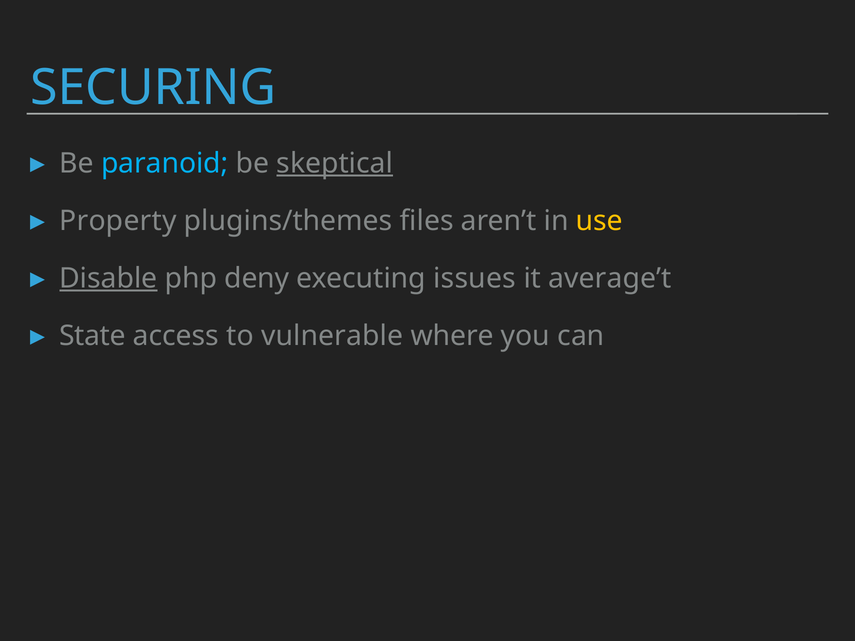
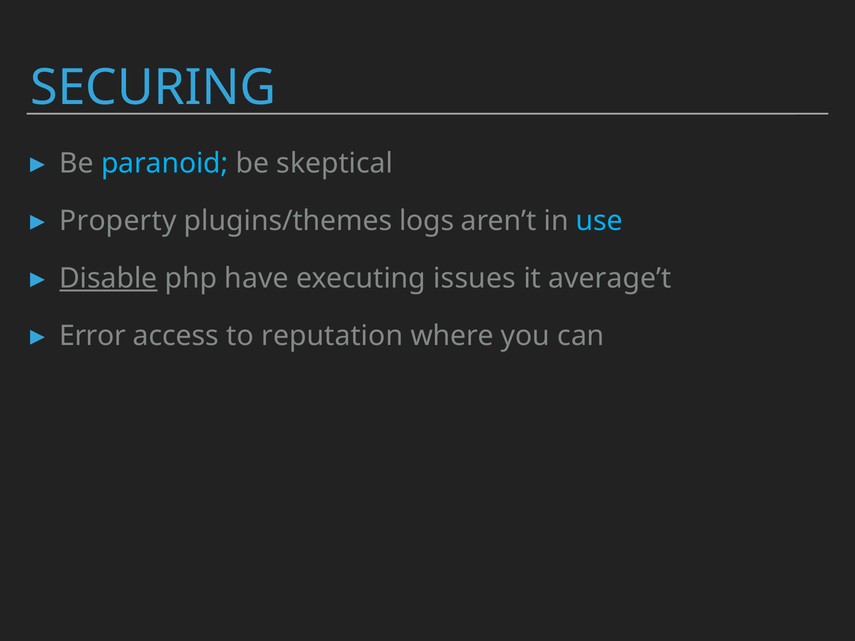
skeptical underline: present -> none
files: files -> logs
use colour: yellow -> light blue
deny: deny -> have
State: State -> Error
vulnerable: vulnerable -> reputation
